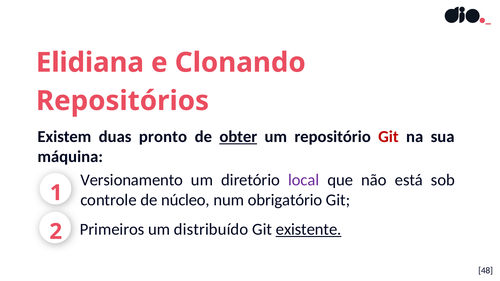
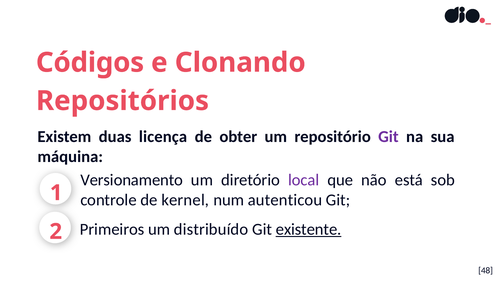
Elidiana: Elidiana -> Códigos
pronto: pronto -> licença
obter underline: present -> none
Git at (388, 137) colour: red -> purple
núcleo: núcleo -> kernel
obrigatório: obrigatório -> autenticou
